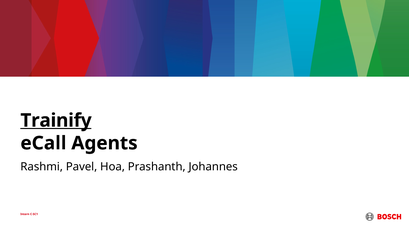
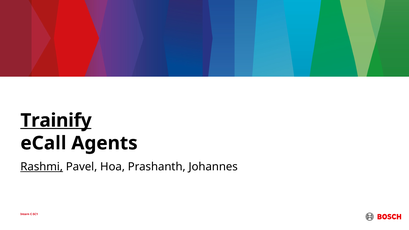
Rashmi underline: none -> present
